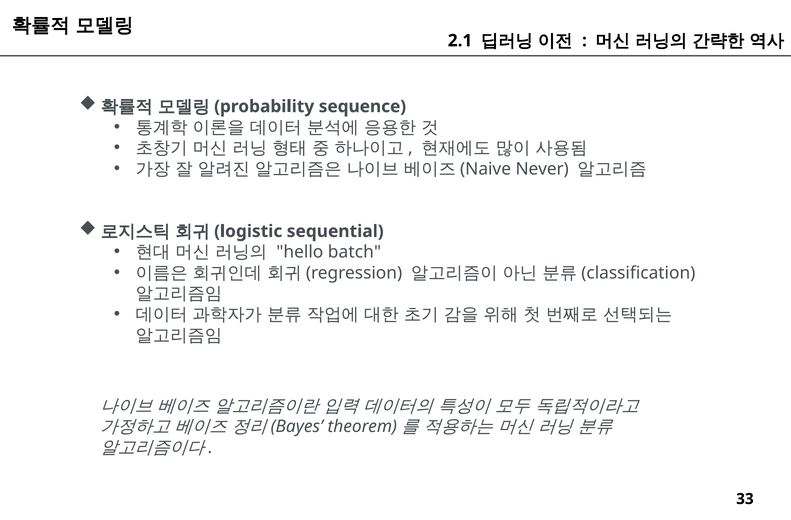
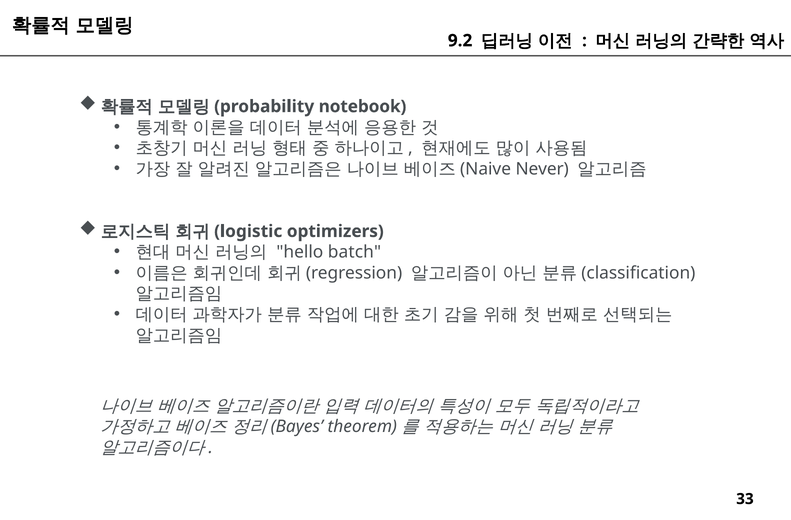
2.1: 2.1 -> 9.2
sequence: sequence -> notebook
sequential: sequential -> optimizers
